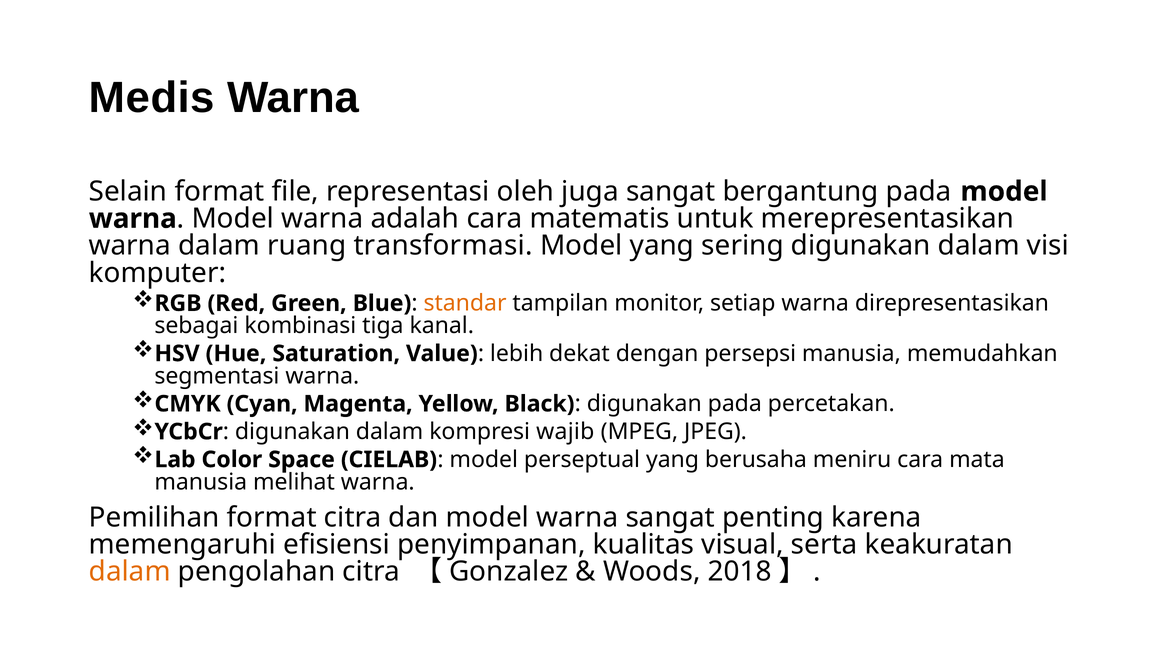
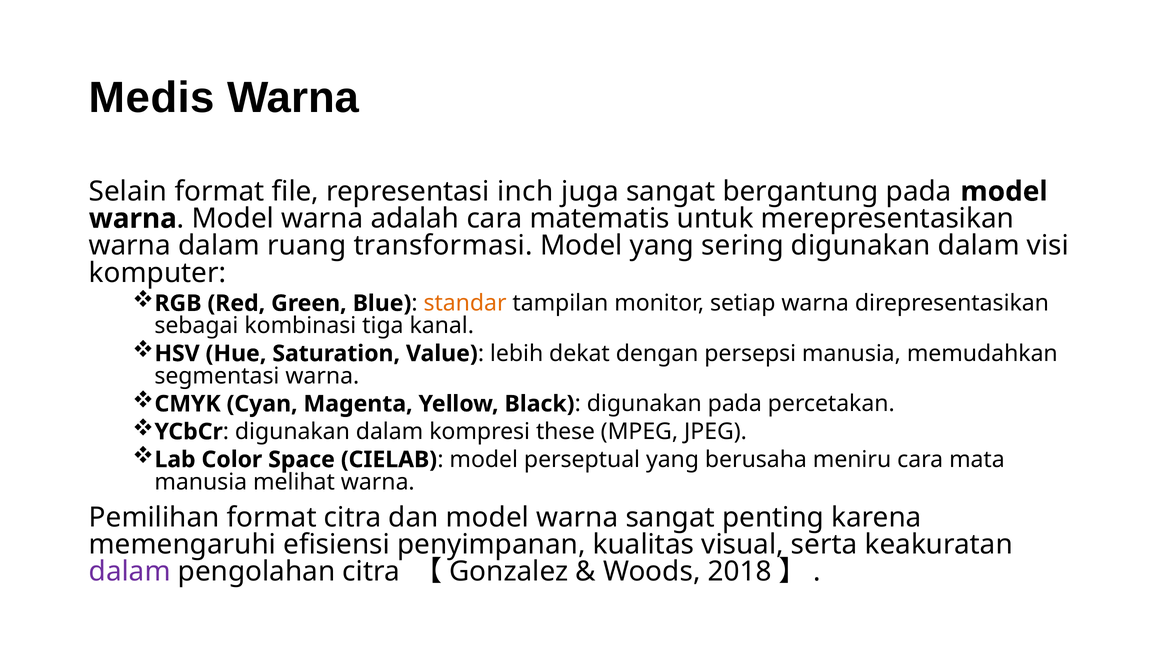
oleh: oleh -> inch
wajib: wajib -> these
dalam at (130, 572) colour: orange -> purple
